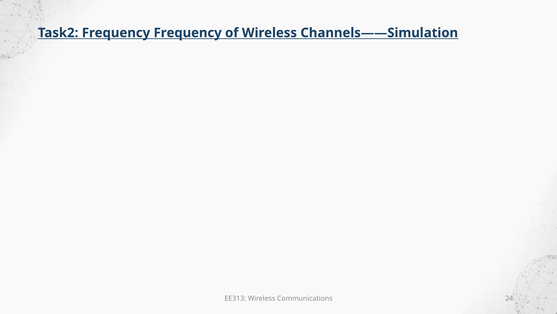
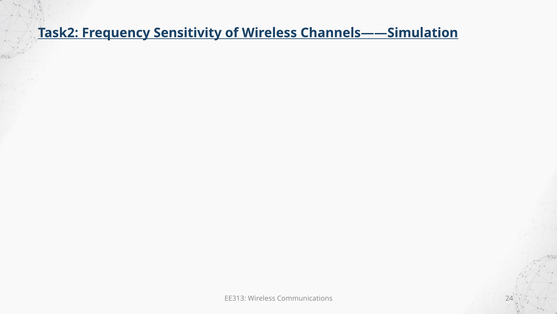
Frequency Frequency: Frequency -> Sensitivity
